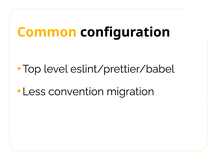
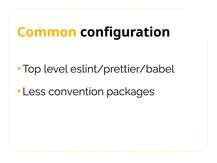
migration: migration -> packages
